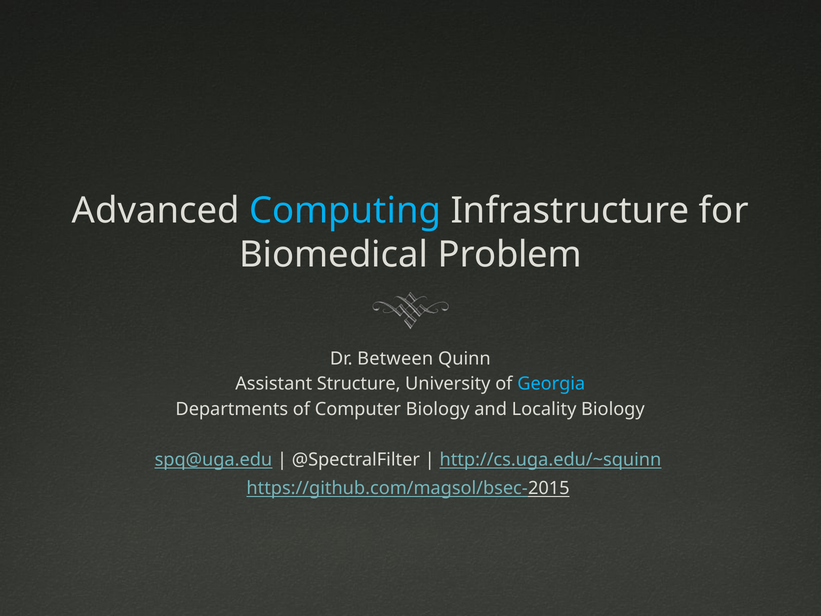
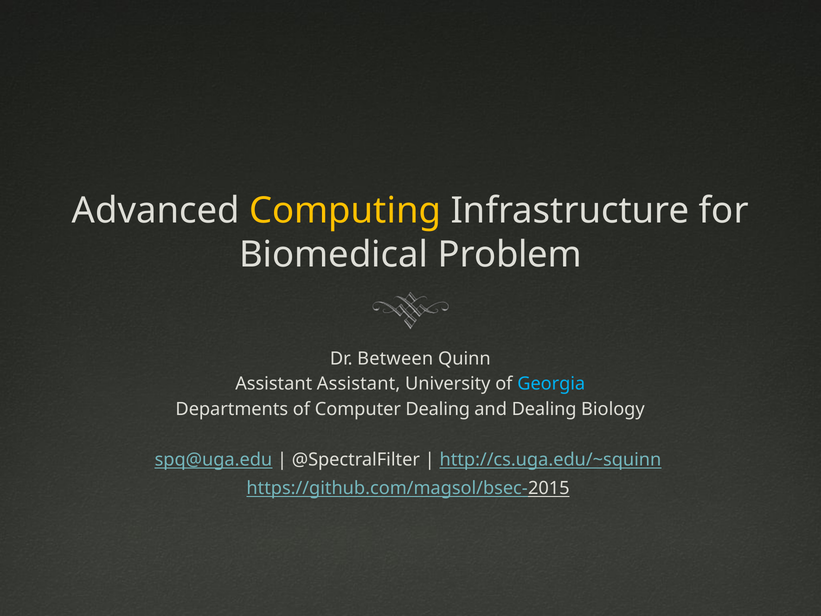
Computing colour: light blue -> yellow
Assistant Structure: Structure -> Assistant
Computer Biology: Biology -> Dealing
and Locality: Locality -> Dealing
